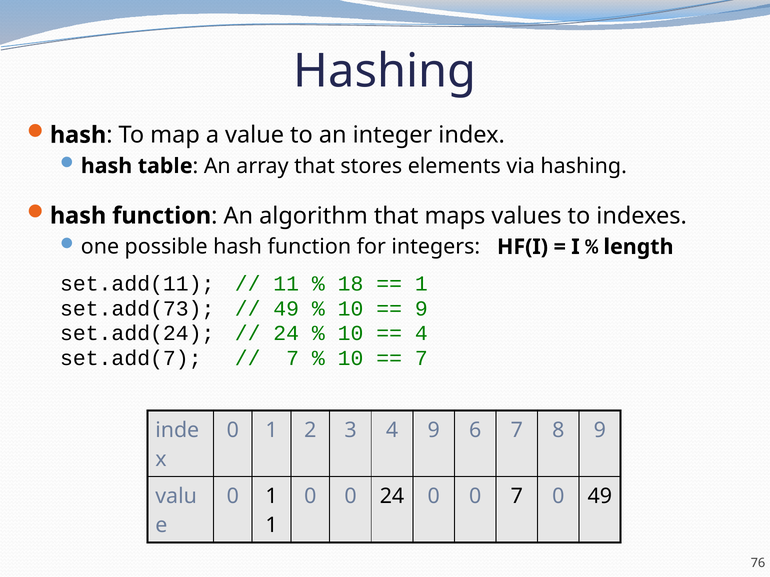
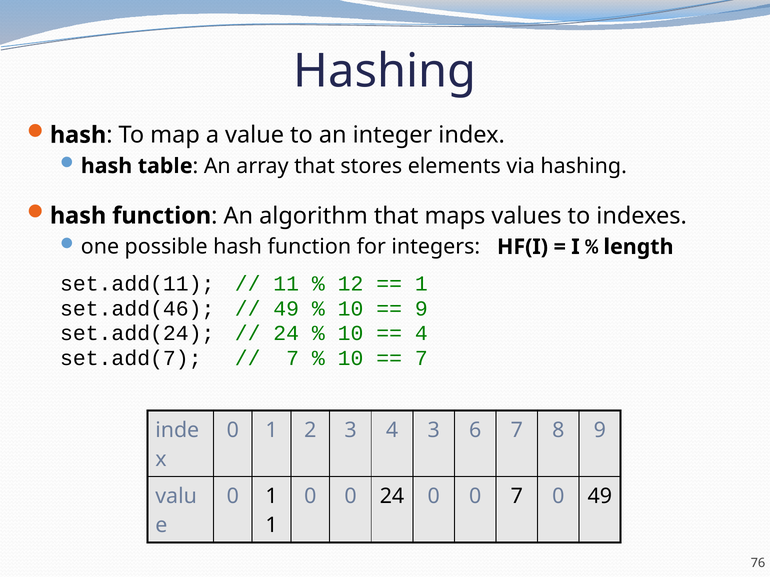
18: 18 -> 12
set.add(73: set.add(73 -> set.add(46
4 9: 9 -> 3
